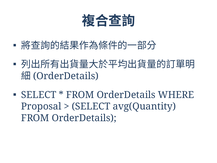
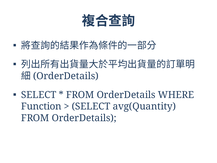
Proposal: Proposal -> Function
